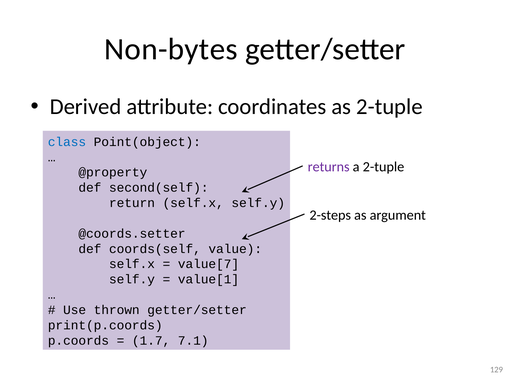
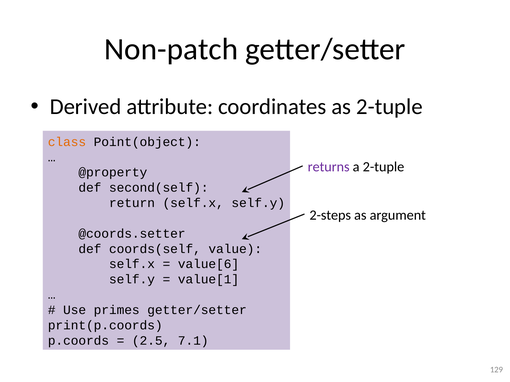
Non-bytes: Non-bytes -> Non-patch
class colour: blue -> orange
value[7: value[7 -> value[6
thrown: thrown -> primes
1.7: 1.7 -> 2.5
